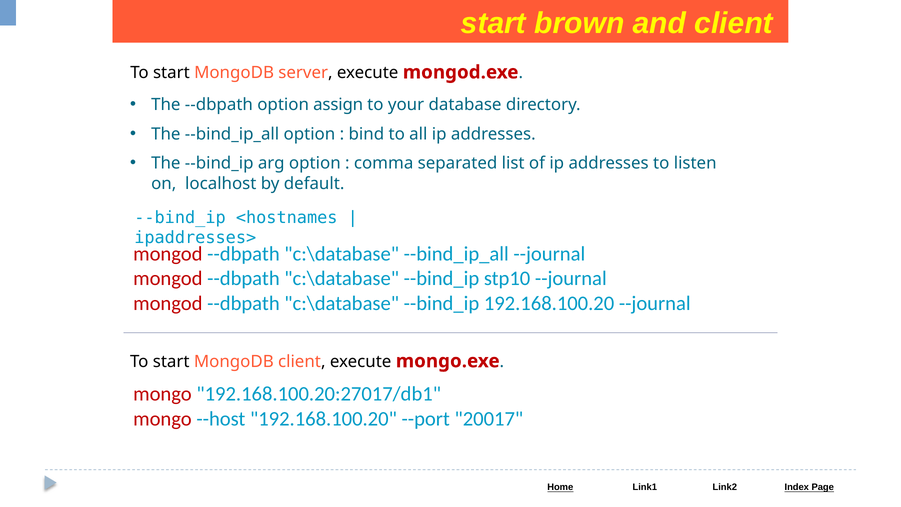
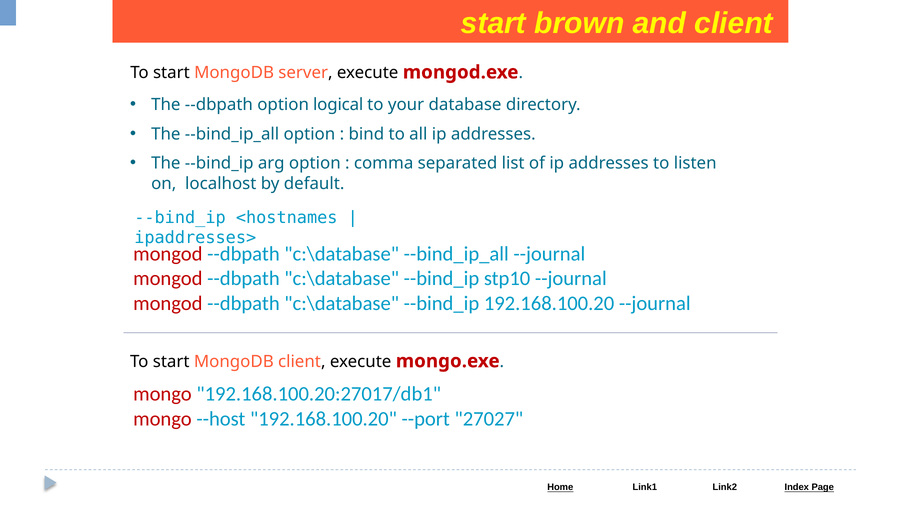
assign: assign -> logical
20017: 20017 -> 27027
